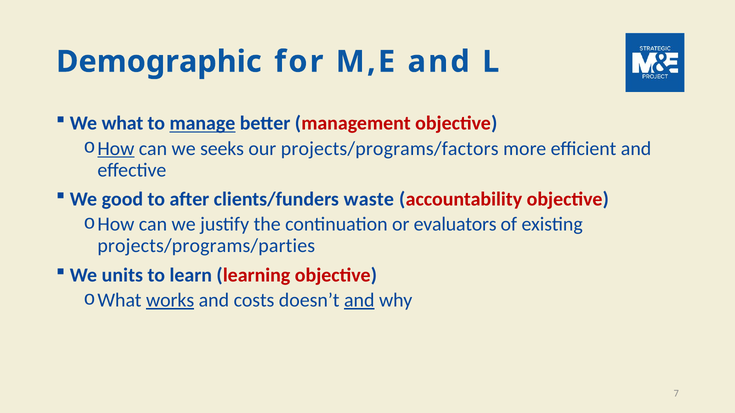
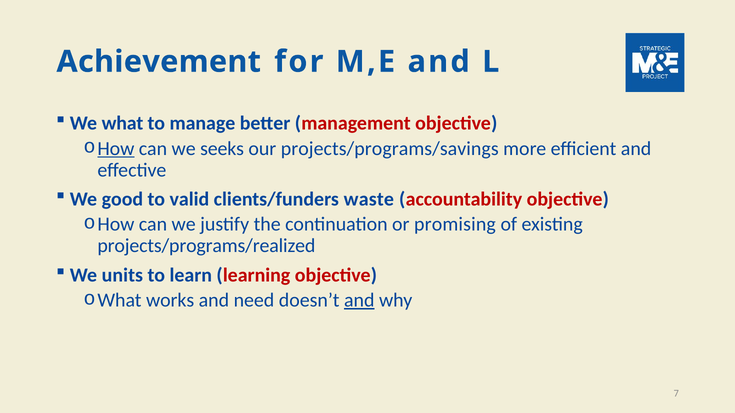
Demographic: Demographic -> Achievement
manage underline: present -> none
projects/programs/factors: projects/programs/factors -> projects/programs/savings
after: after -> valid
evaluators: evaluators -> promising
projects/programs/parties: projects/programs/parties -> projects/programs/realized
works underline: present -> none
costs: costs -> need
